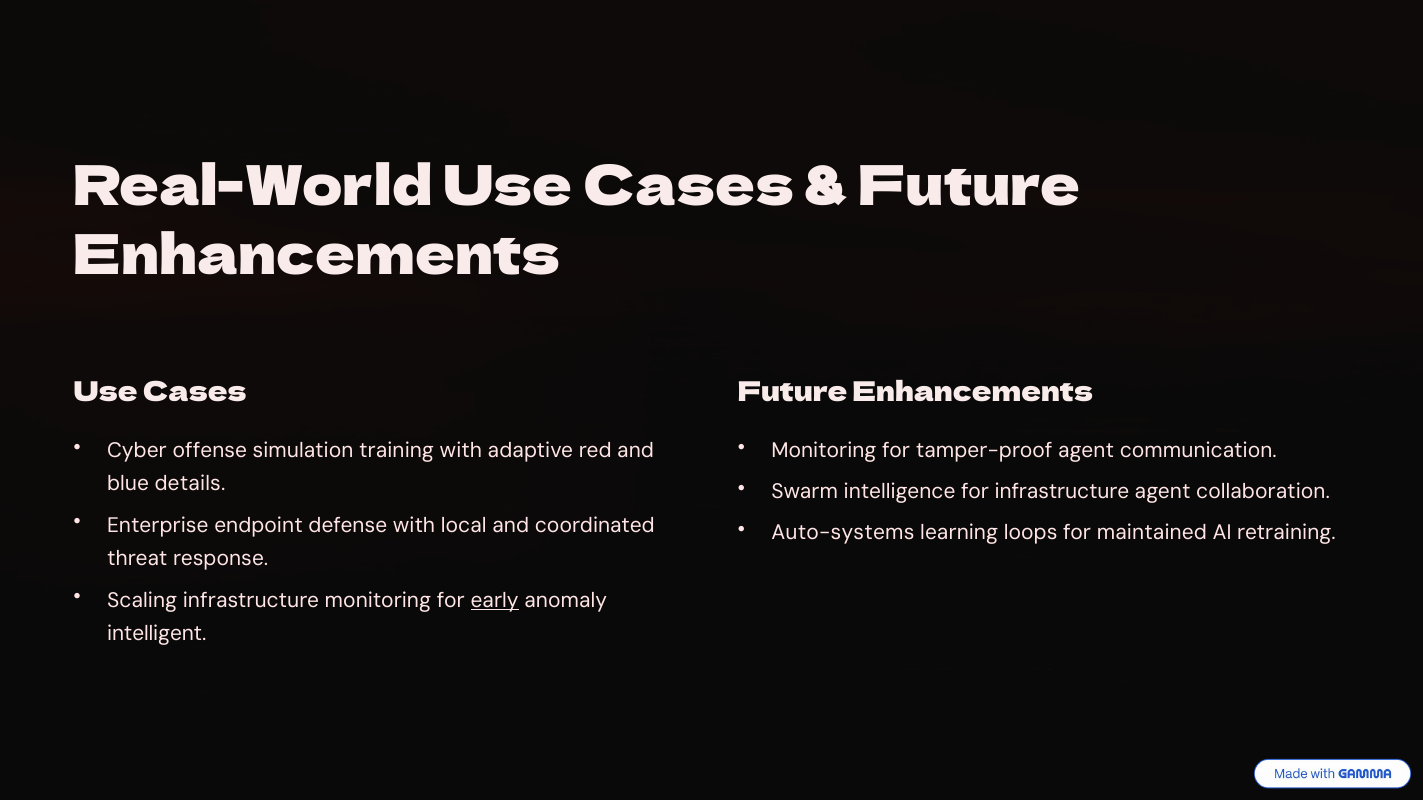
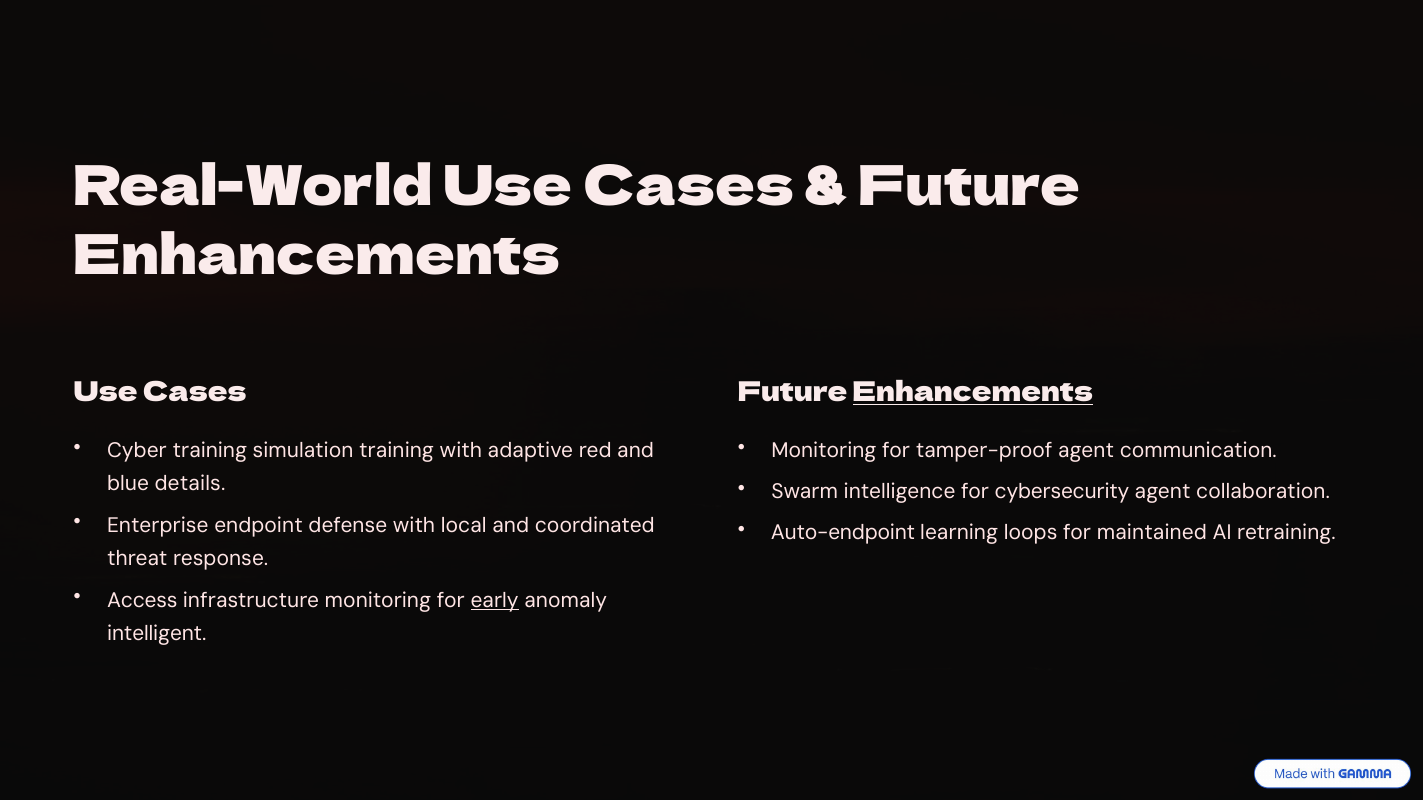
Enhancements at (973, 393) underline: none -> present
Cyber offense: offense -> training
for infrastructure: infrastructure -> cybersecurity
Auto-systems: Auto-systems -> Auto-endpoint
Scaling: Scaling -> Access
